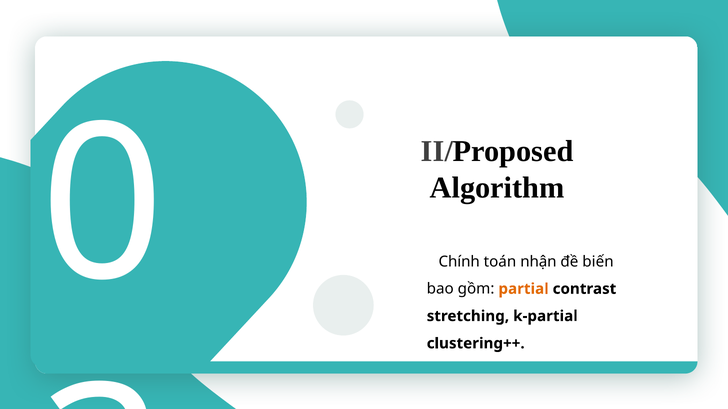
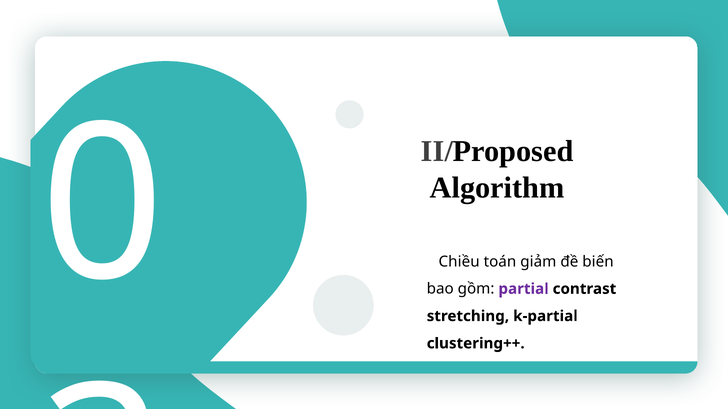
Chính: Chính -> Chiều
nhận: nhận -> giảm
partial colour: orange -> purple
